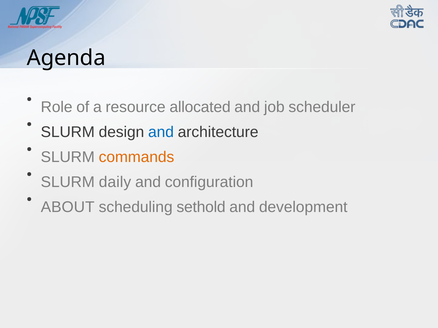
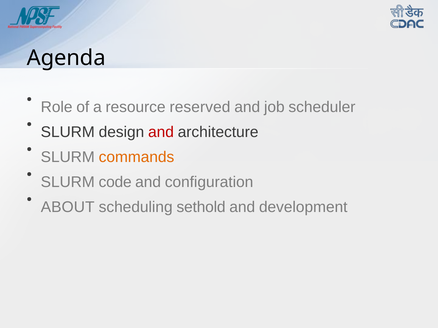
allocated: allocated -> reserved
and at (161, 132) colour: blue -> red
daily: daily -> code
